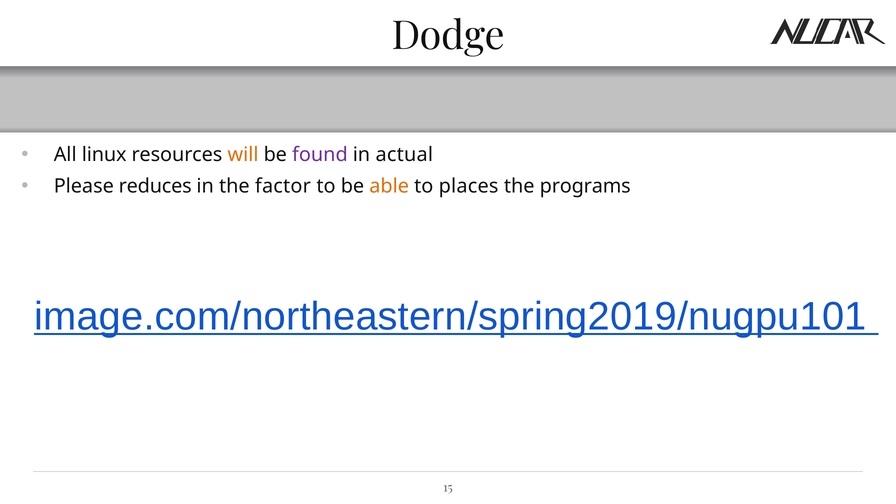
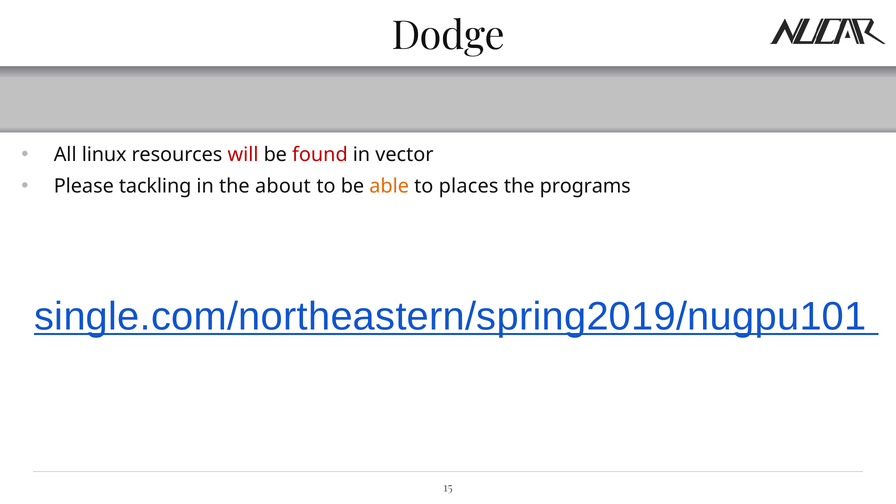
will colour: orange -> red
found colour: purple -> red
actual: actual -> vector
reduces: reduces -> tackling
factor: factor -> about
image.com/northeastern/spring2019/nugpu101: image.com/northeastern/spring2019/nugpu101 -> single.com/northeastern/spring2019/nugpu101
